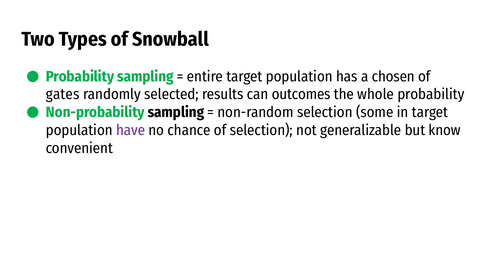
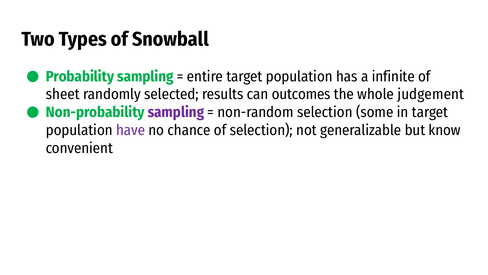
chosen: chosen -> infinite
gates: gates -> sheet
whole probability: probability -> judgement
sampling at (176, 112) colour: black -> purple
